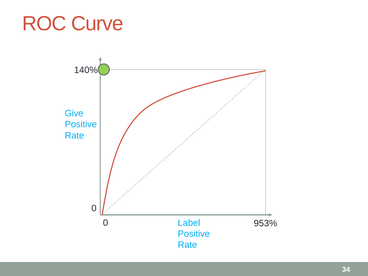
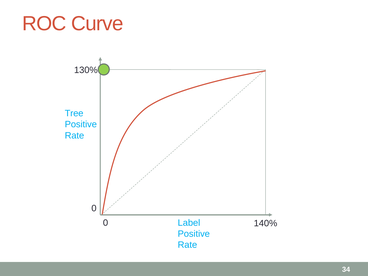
140%: 140% -> 130%
Give: Give -> Tree
953%: 953% -> 140%
